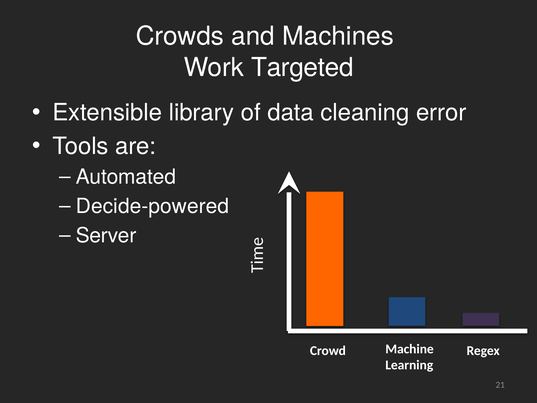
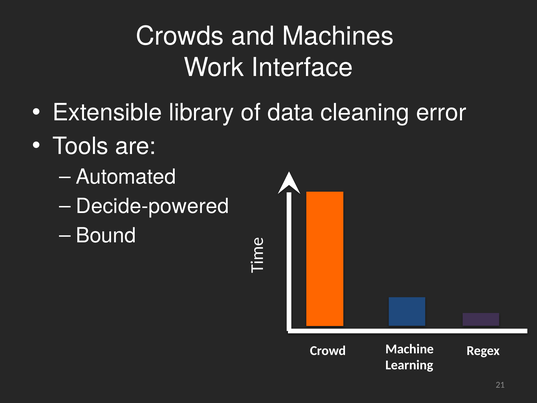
Targeted: Targeted -> Interface
Server: Server -> Bound
